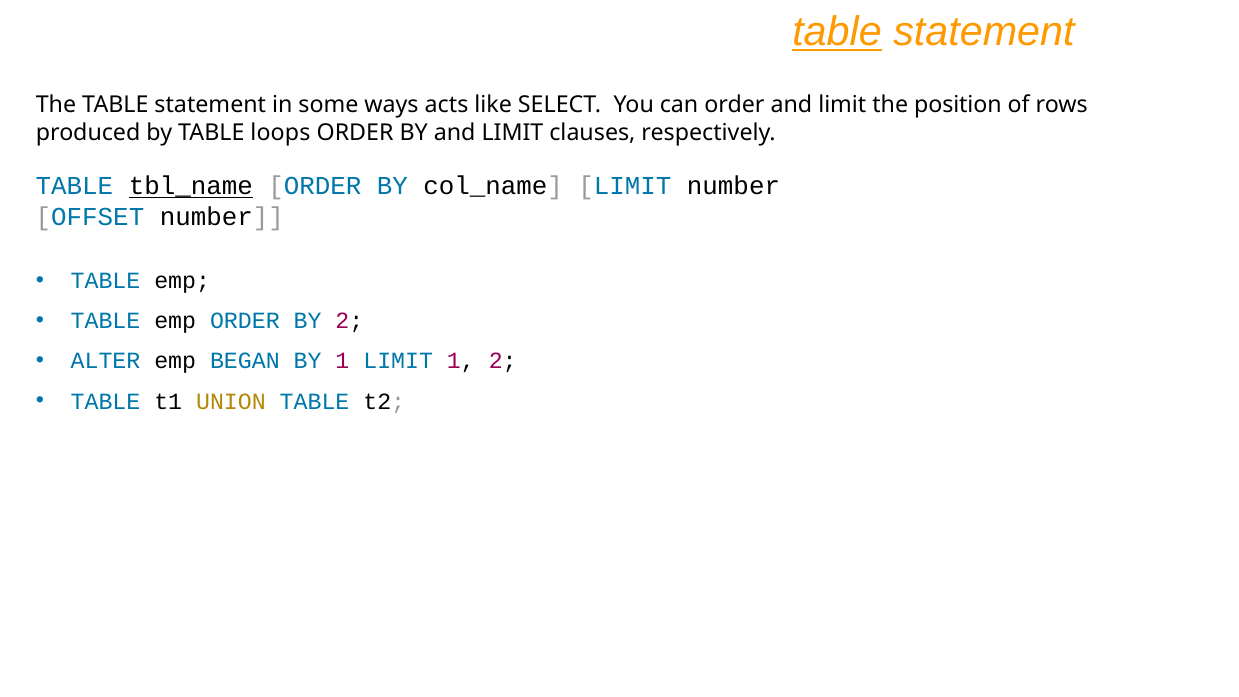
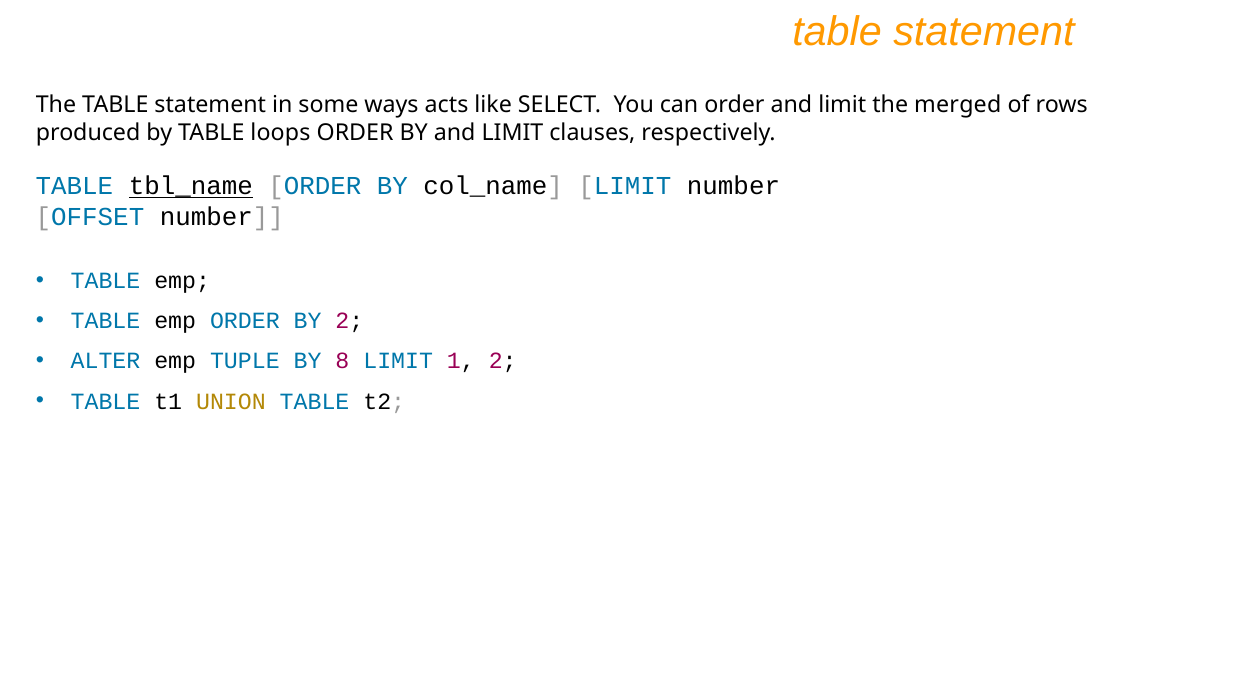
table at (837, 32) underline: present -> none
position: position -> merged
BEGAN: BEGAN -> TUPLE
BY 1: 1 -> 8
